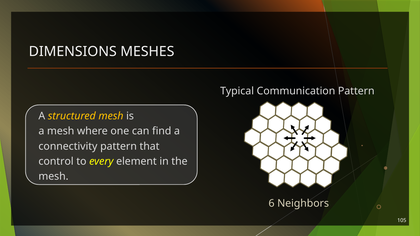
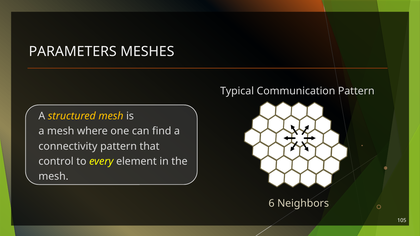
DIMENSIONS: DIMENSIONS -> PARAMETERS
